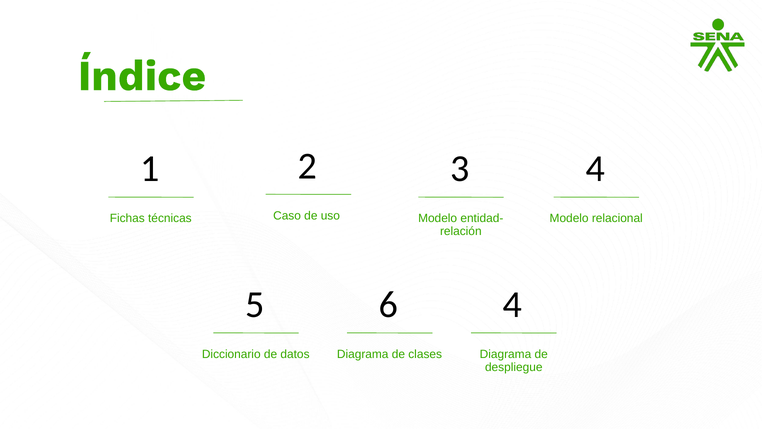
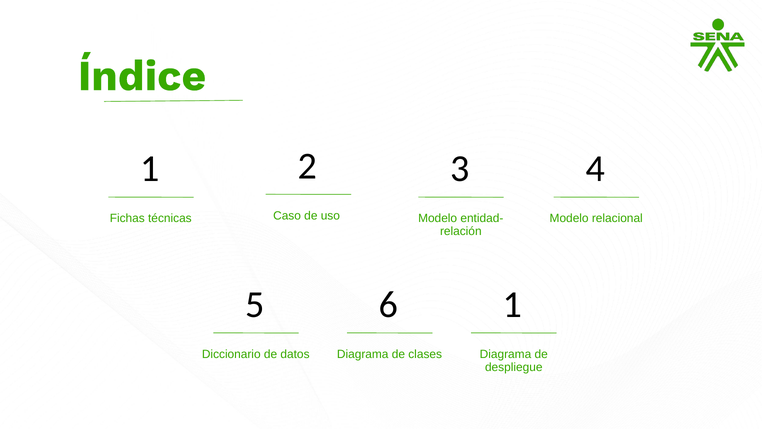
6 4: 4 -> 1
